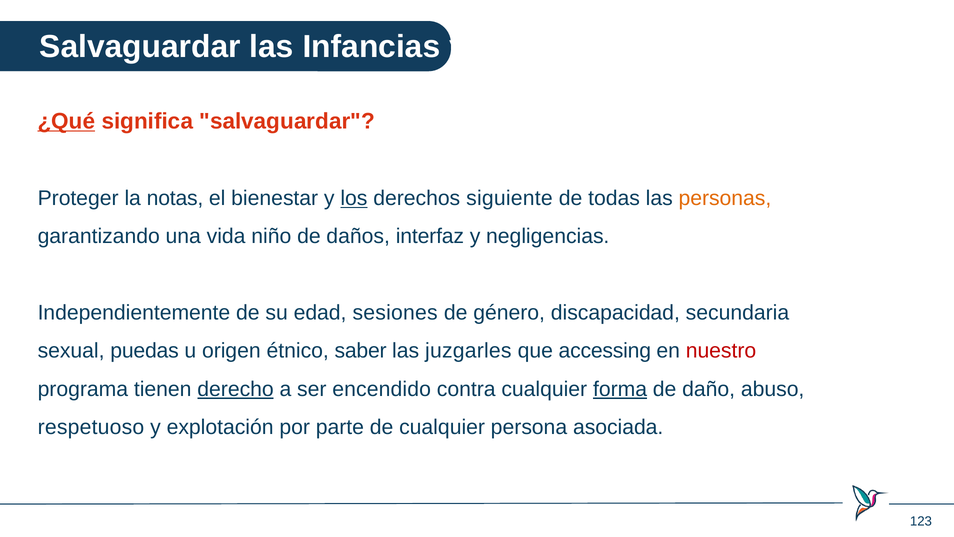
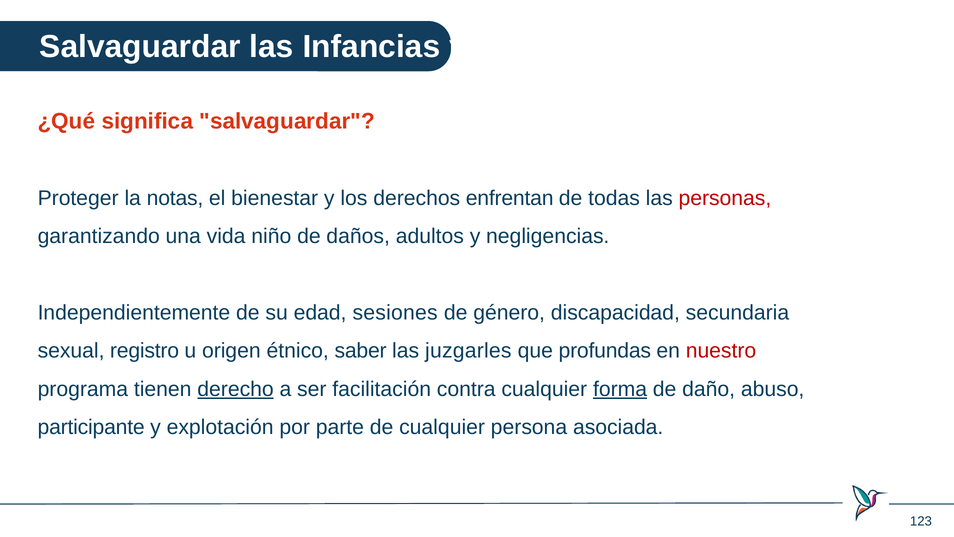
¿Qué underline: present -> none
los underline: present -> none
siguiente: siguiente -> enfrentan
personas colour: orange -> red
interfaz: interfaz -> adultos
puedas: puedas -> registro
accessing: accessing -> profundas
encendido: encendido -> facilitación
respetuoso: respetuoso -> participante
